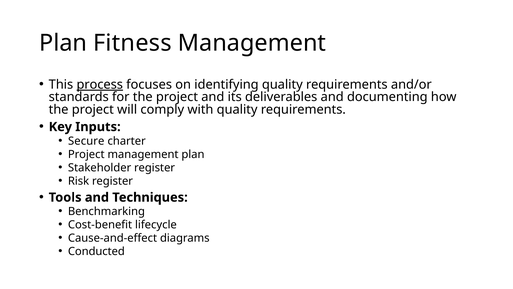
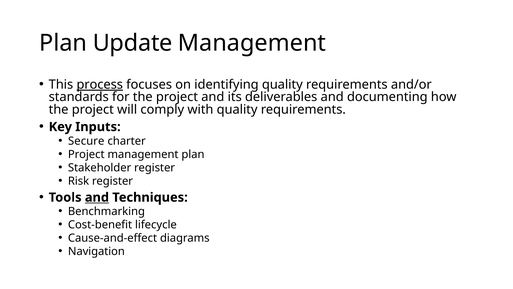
Fitness: Fitness -> Update
and at (97, 197) underline: none -> present
Conducted: Conducted -> Navigation
